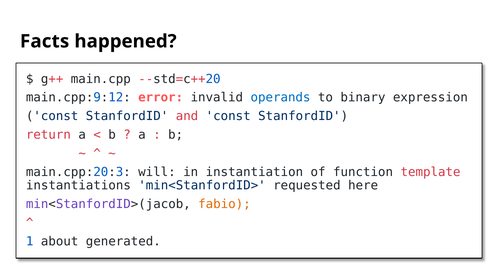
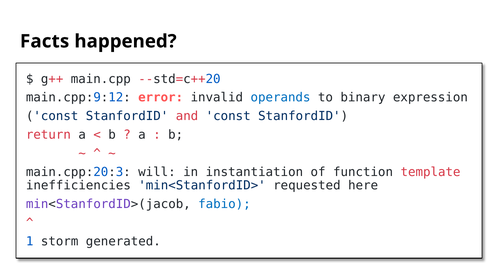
instantiations: instantiations -> inefficiencies
fabio colour: orange -> blue
about: about -> storm
